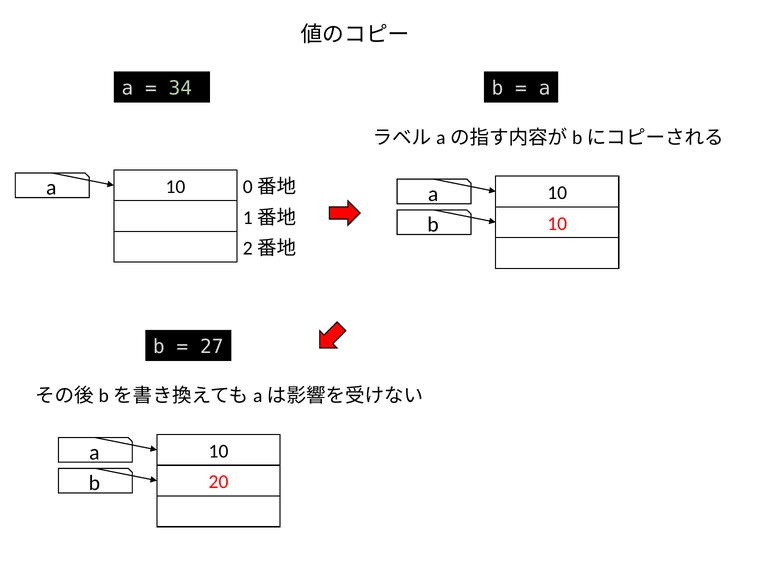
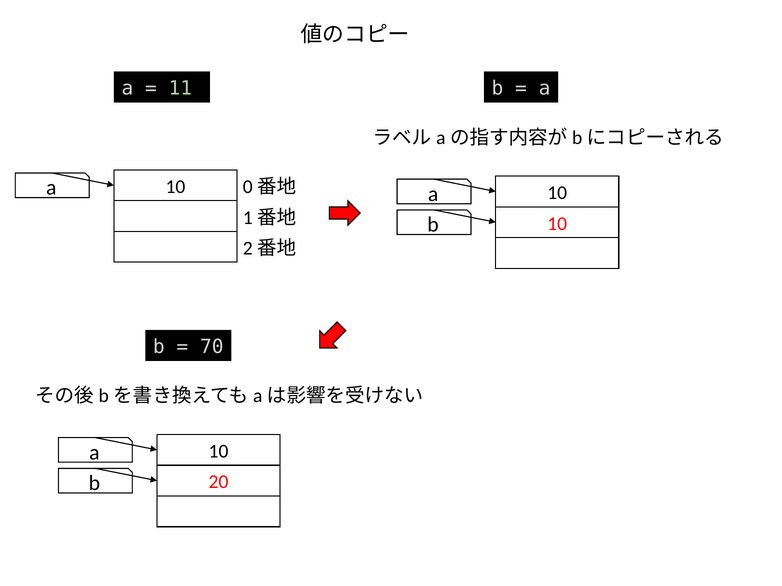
34: 34 -> 11
27: 27 -> 70
